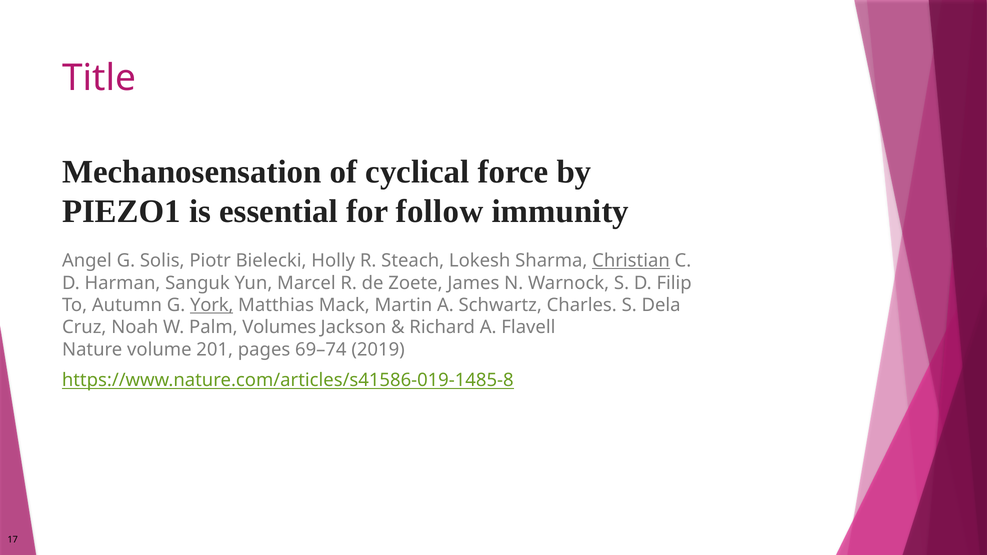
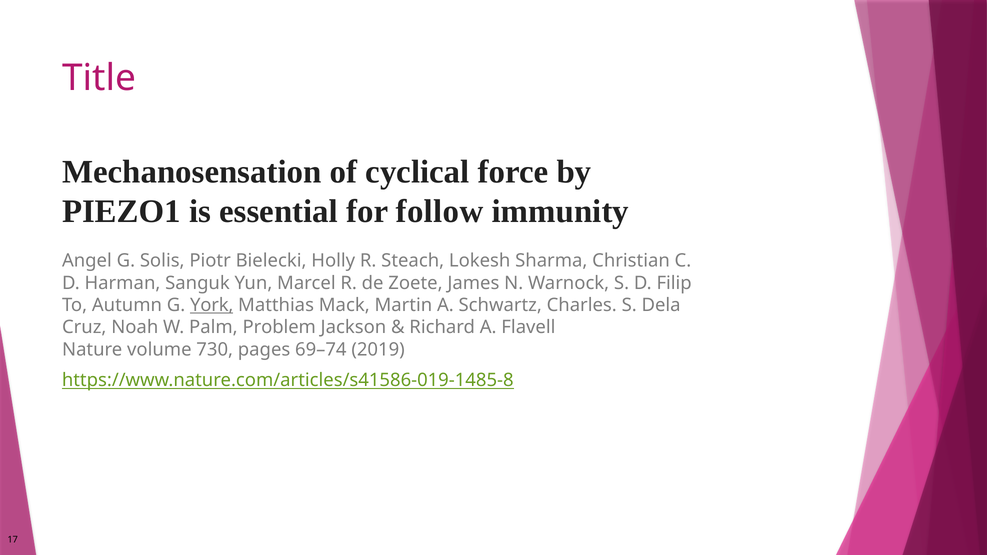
Christian underline: present -> none
Volumes: Volumes -> Problem
201: 201 -> 730
